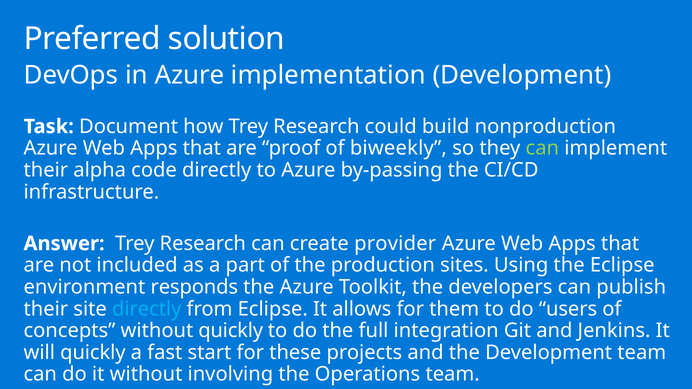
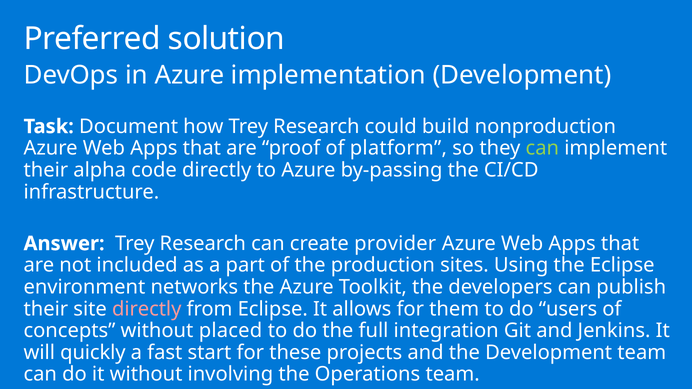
biweekly: biweekly -> platform
responds: responds -> networks
directly at (147, 309) colour: light blue -> pink
without quickly: quickly -> placed
